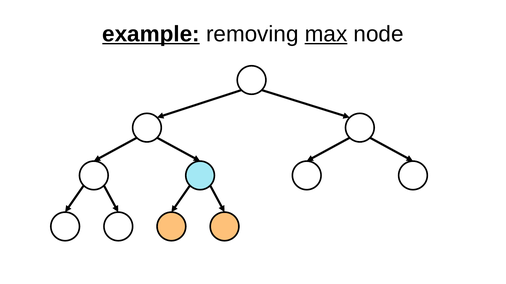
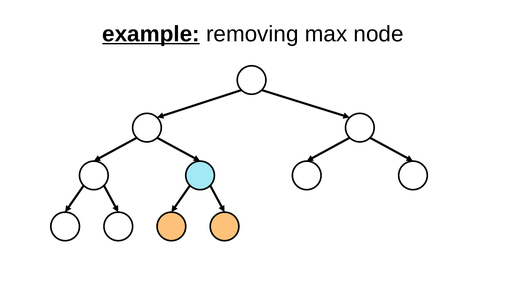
max underline: present -> none
